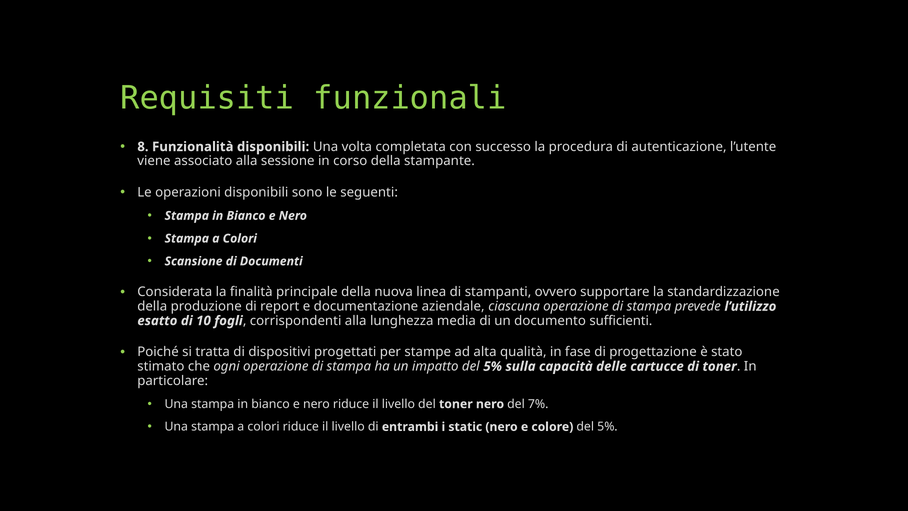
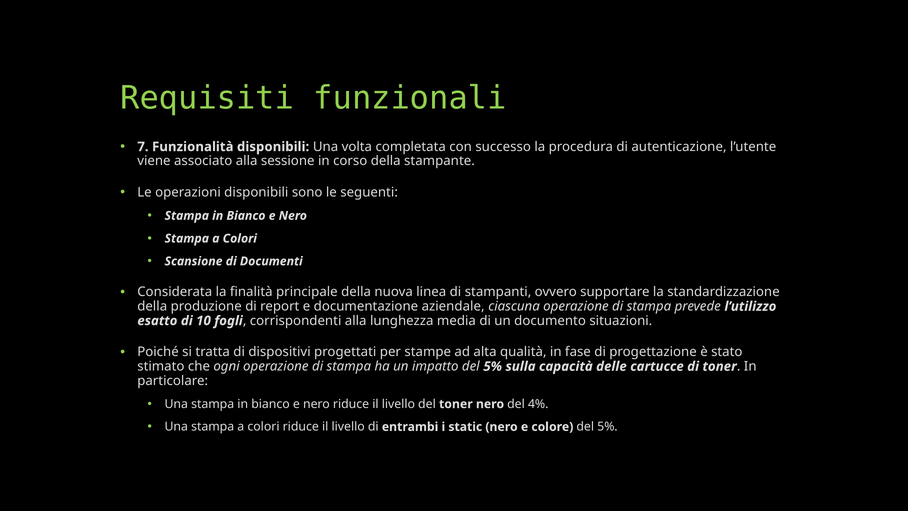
8: 8 -> 7
sufficienti: sufficienti -> situazioni
7%: 7% -> 4%
